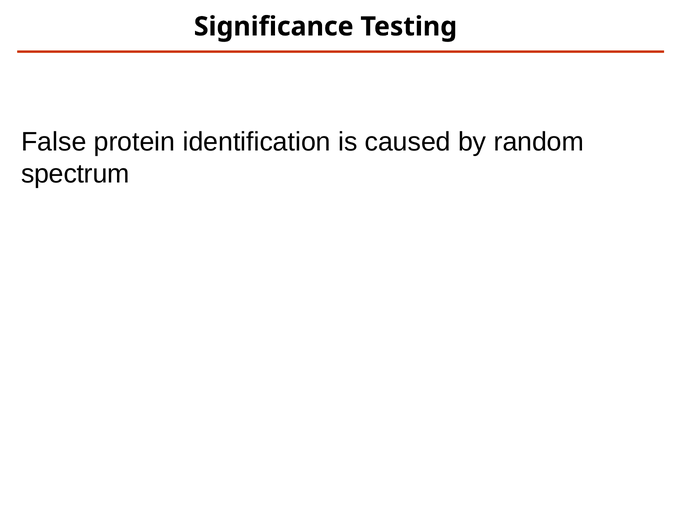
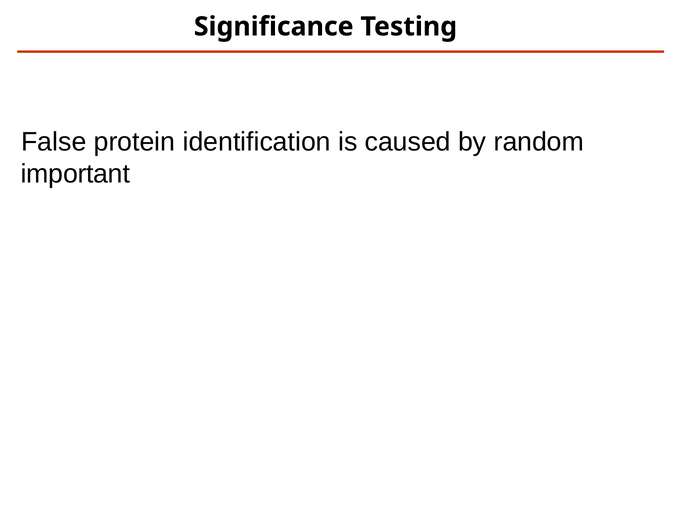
spectrum: spectrum -> important
